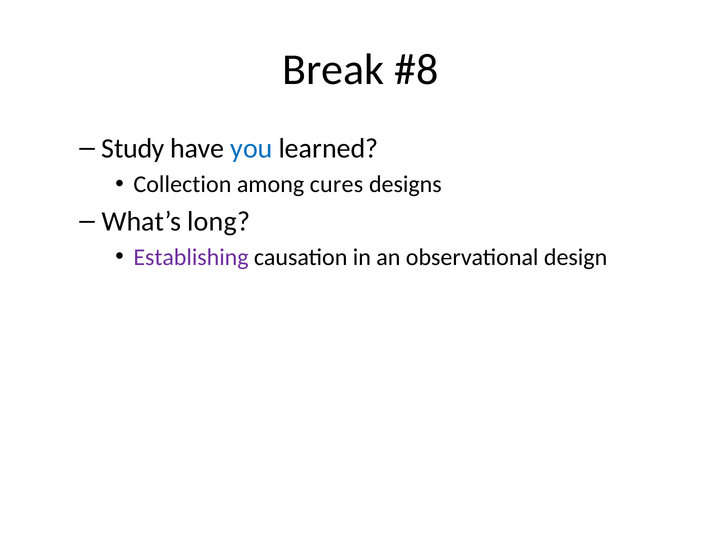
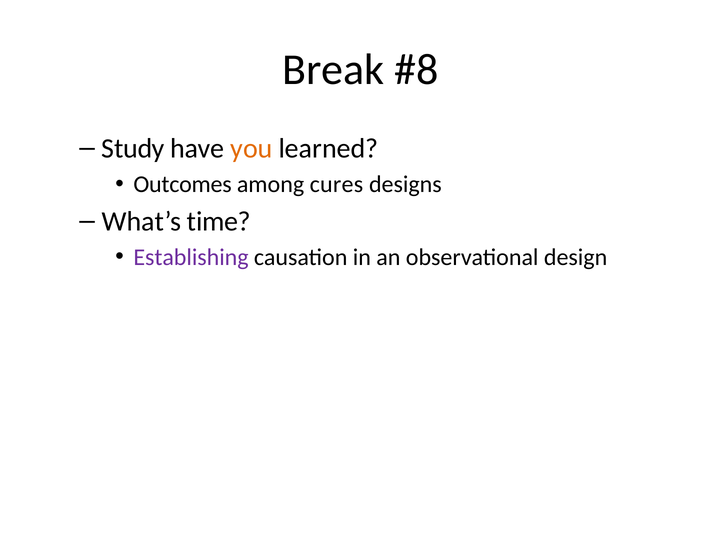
you colour: blue -> orange
Collection: Collection -> Outcomes
long: long -> time
